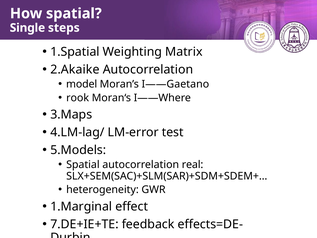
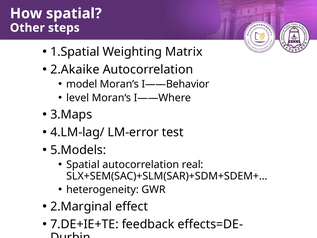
Single: Single -> Other
I——Gaetano: I——Gaetano -> I——Behavior
rook: rook -> level
1.Marginal: 1.Marginal -> 2.Marginal
